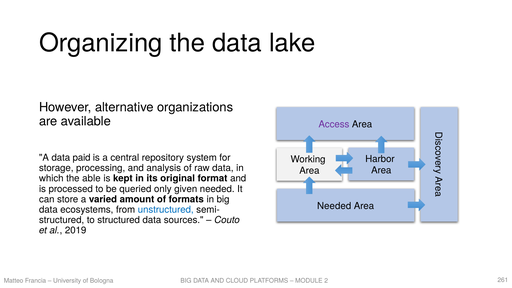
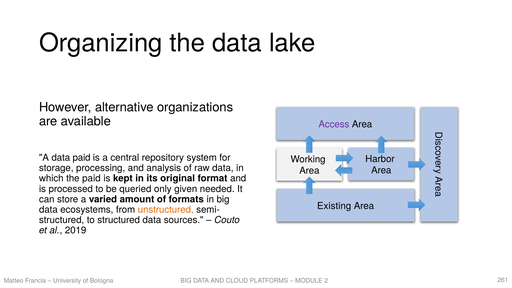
the able: able -> paid
Needed at (334, 206): Needed -> Existing
unstructured colour: blue -> orange
